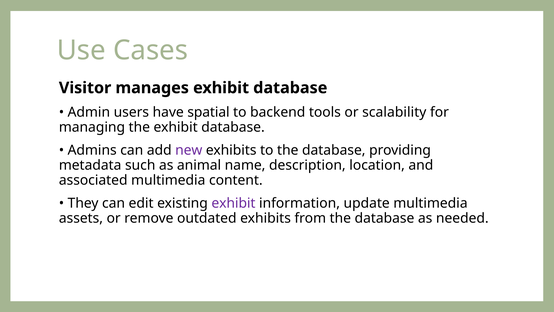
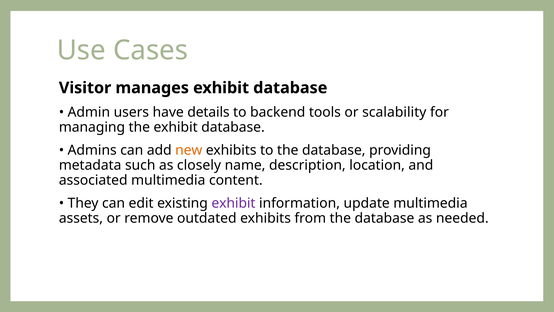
spatial: spatial -> details
new colour: purple -> orange
animal: animal -> closely
